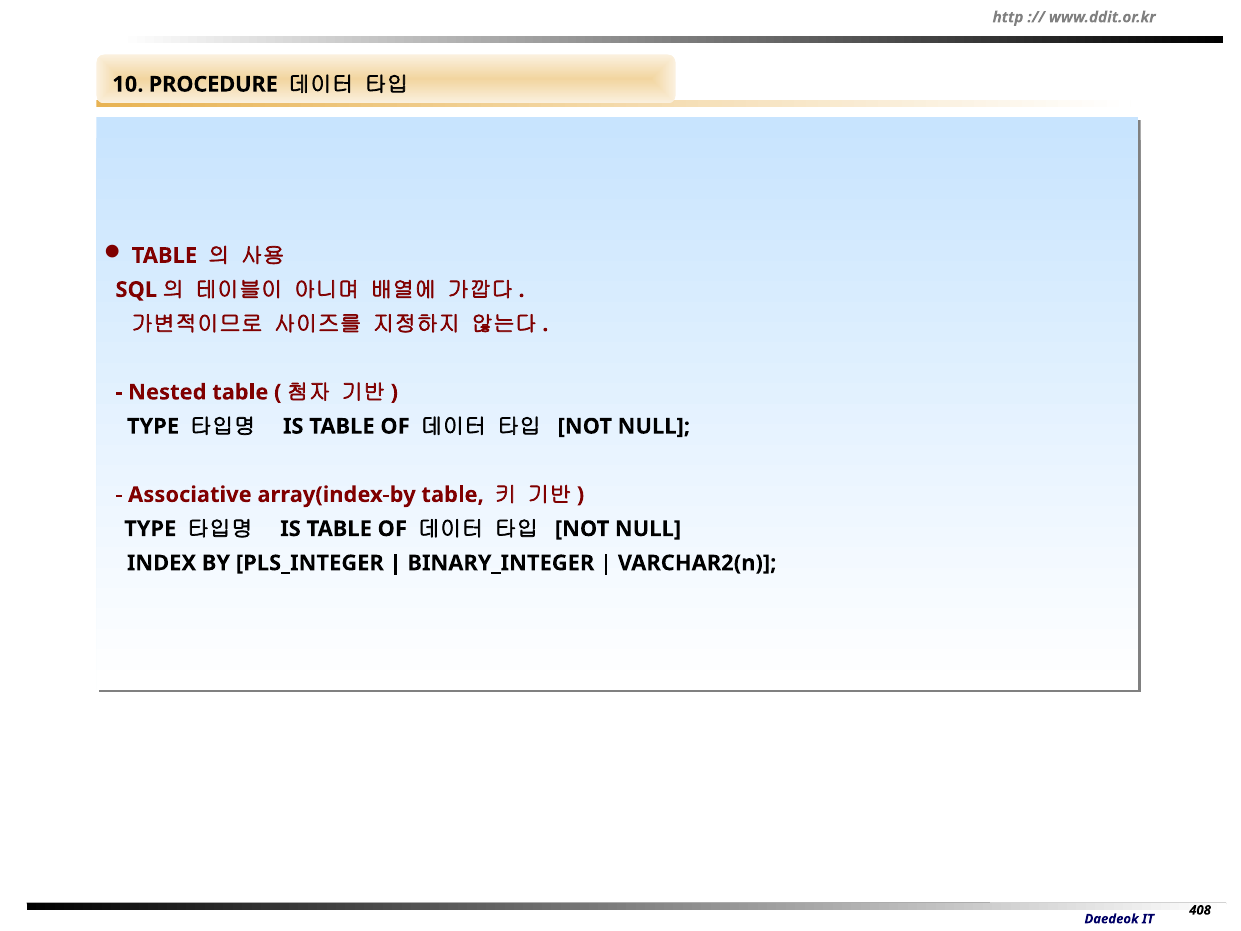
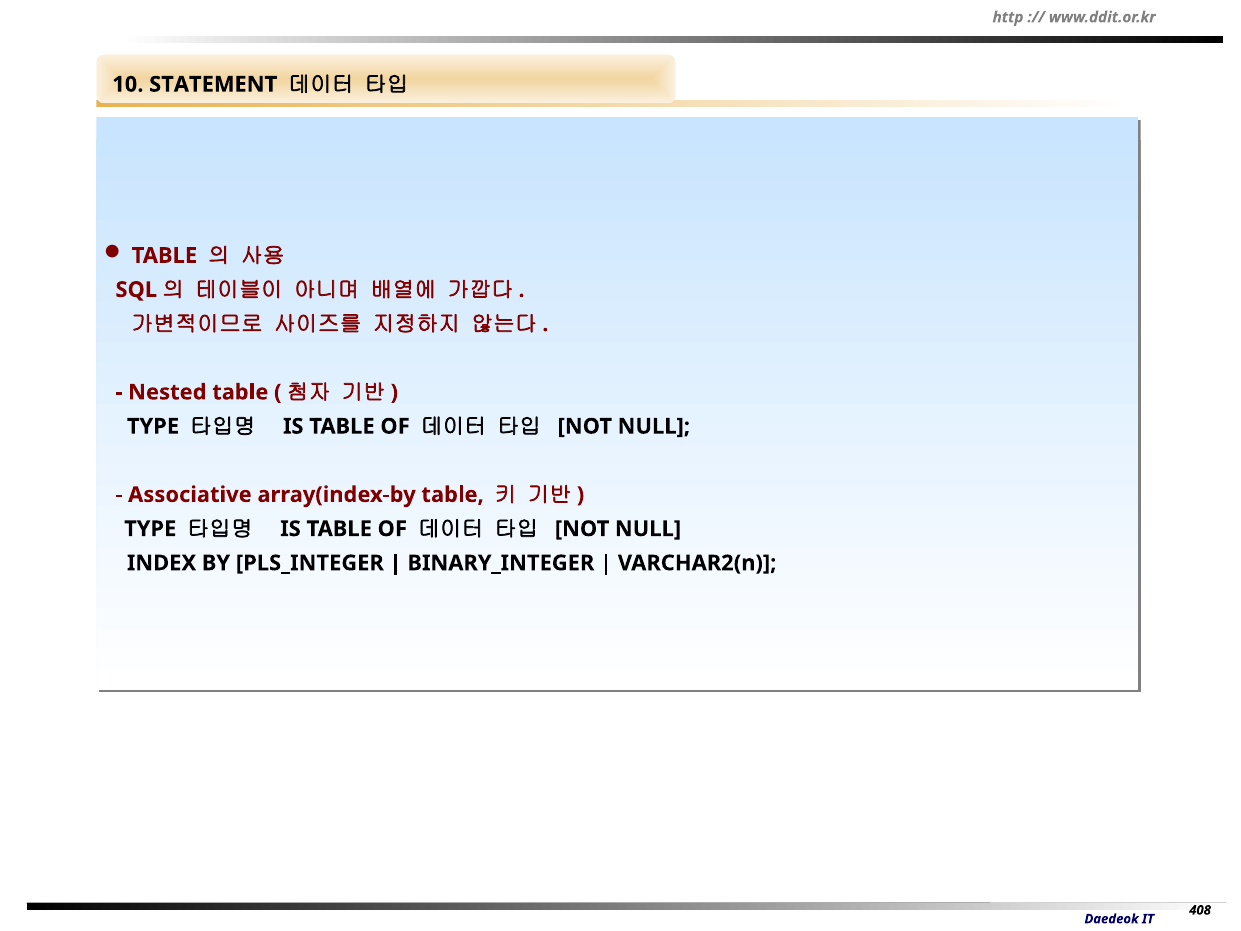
PROCEDURE: PROCEDURE -> STATEMENT
